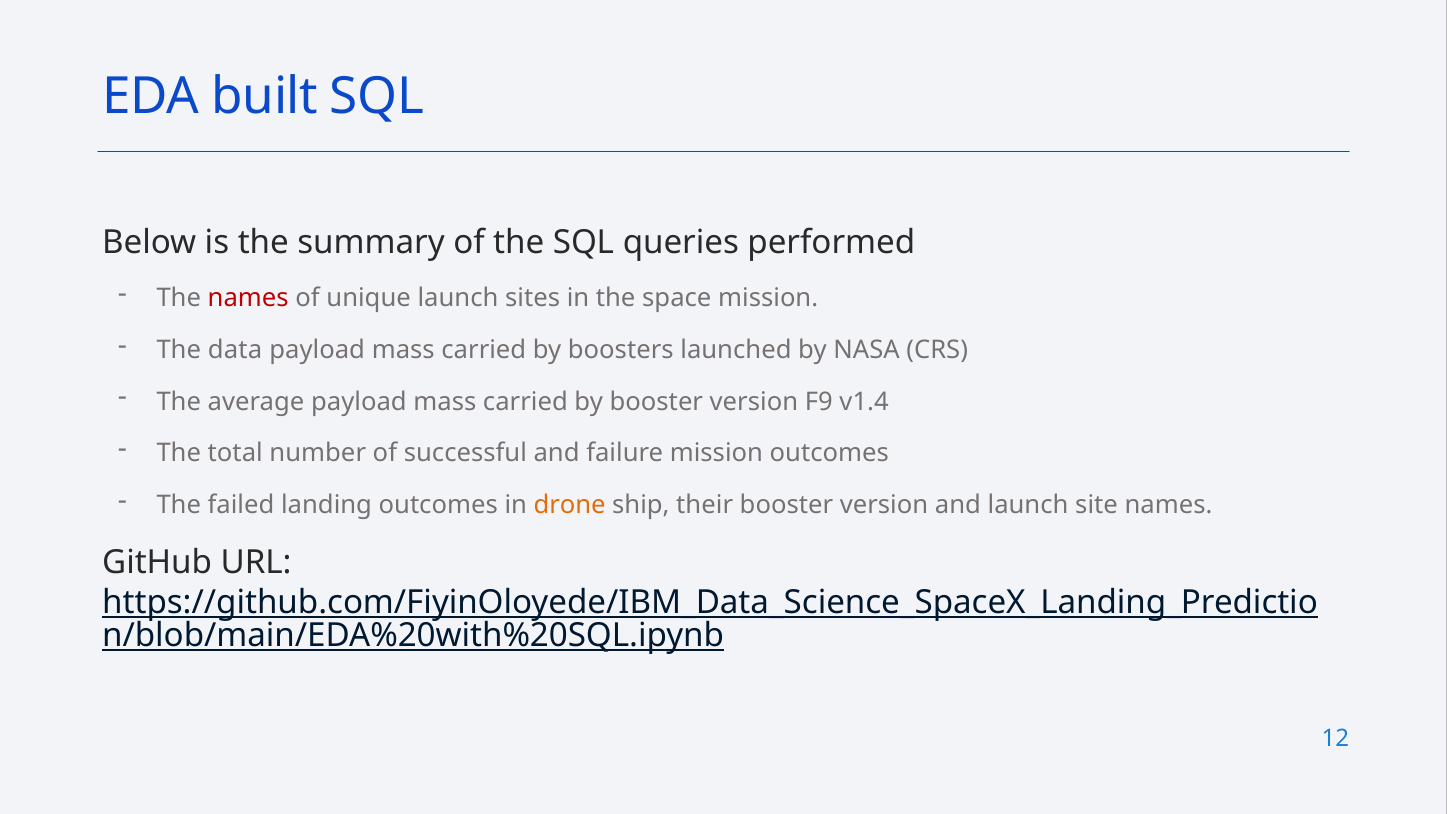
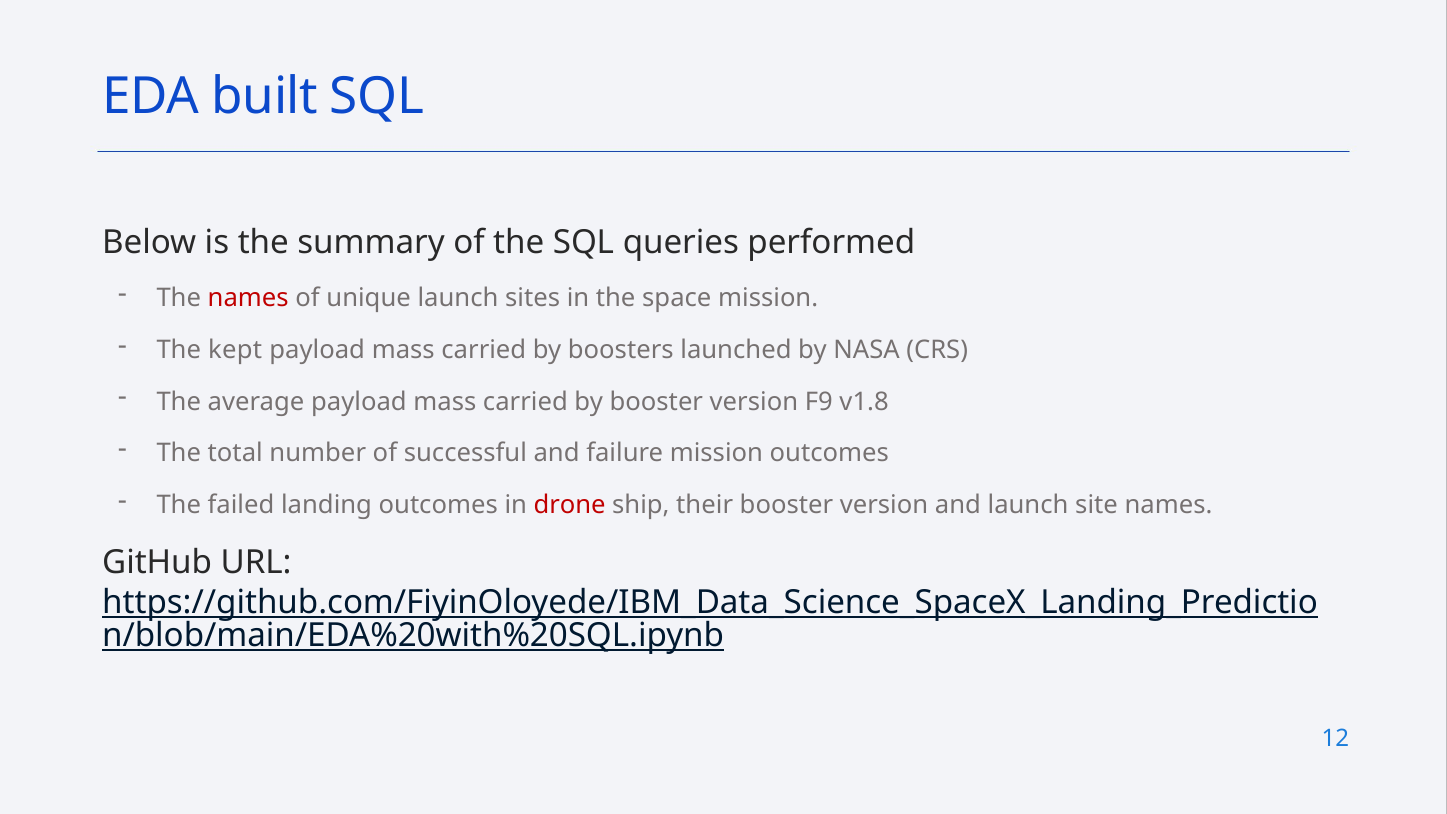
data: data -> kept
v1.4: v1.4 -> v1.8
drone colour: orange -> red
